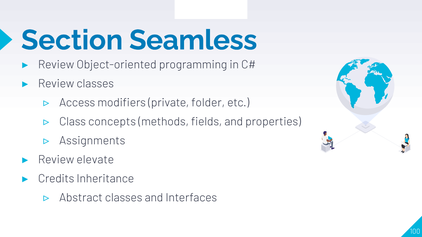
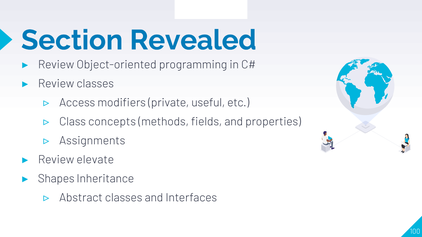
Seamless: Seamless -> Revealed
folder: folder -> useful
Credits: Credits -> Shapes
